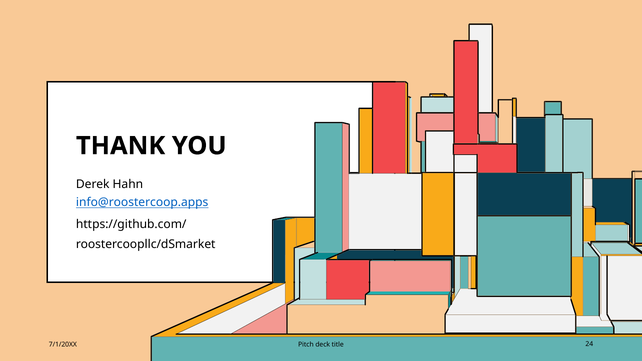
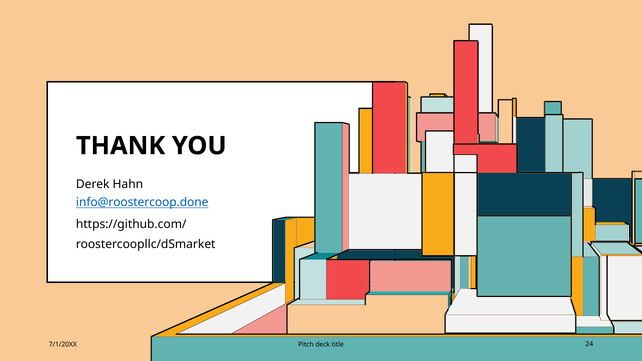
info@roostercoop.apps: info@roostercoop.apps -> info@roostercoop.done
